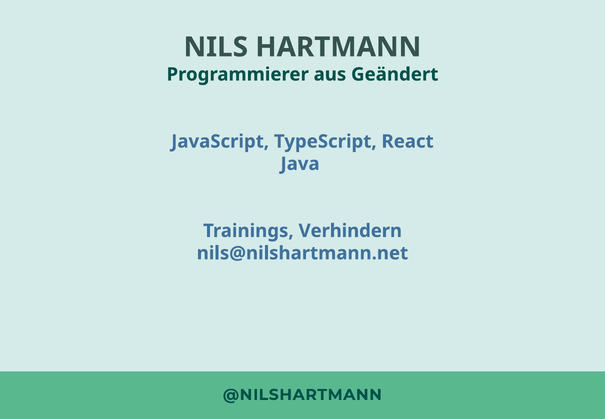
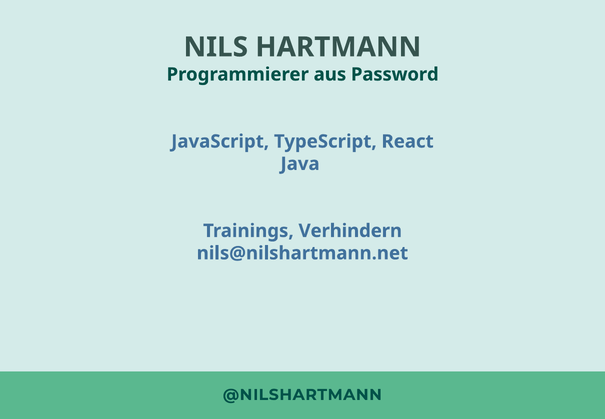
Geändert: Geändert -> Password
